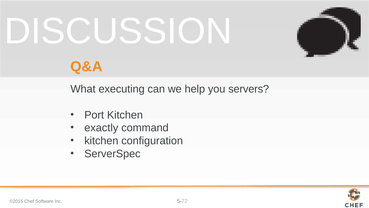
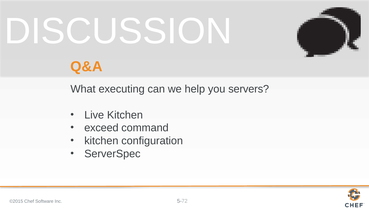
Port: Port -> Live
exactly: exactly -> exceed
